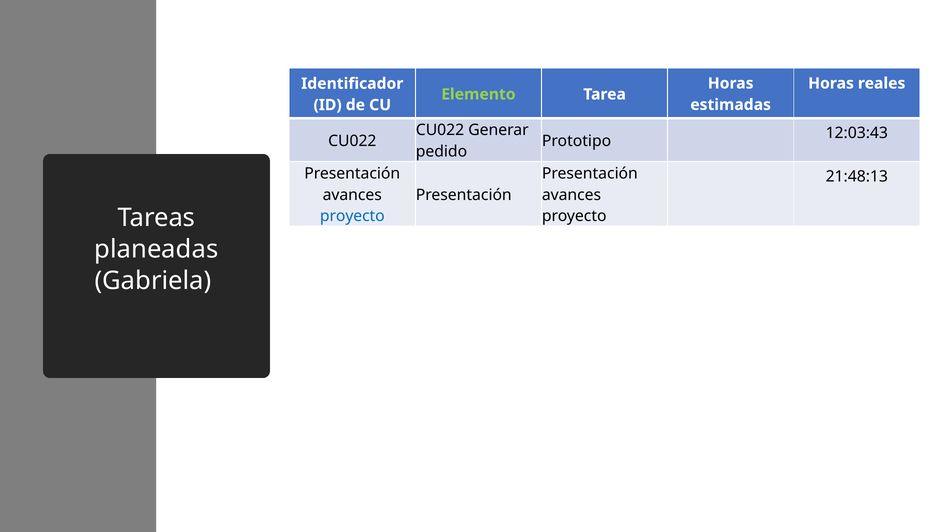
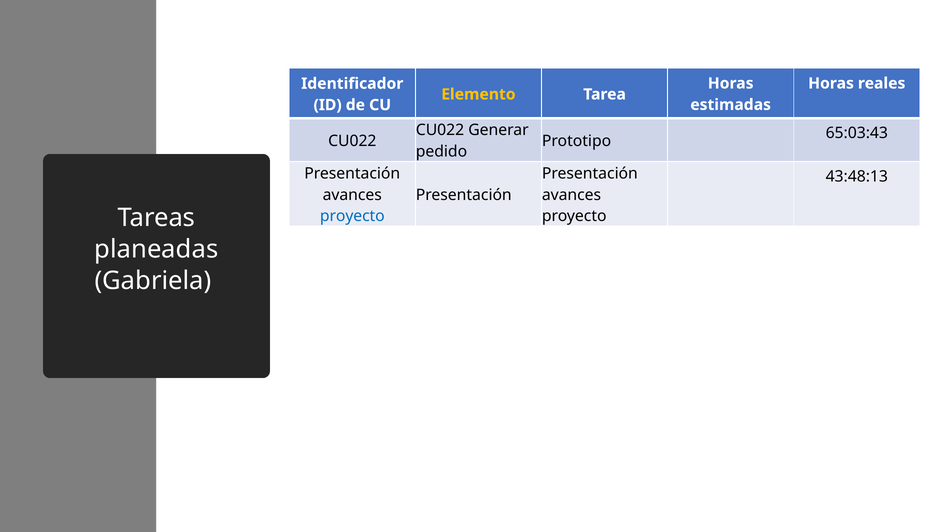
Elemento colour: light green -> yellow
12:03:43: 12:03:43 -> 65:03:43
21:48:13: 21:48:13 -> 43:48:13
